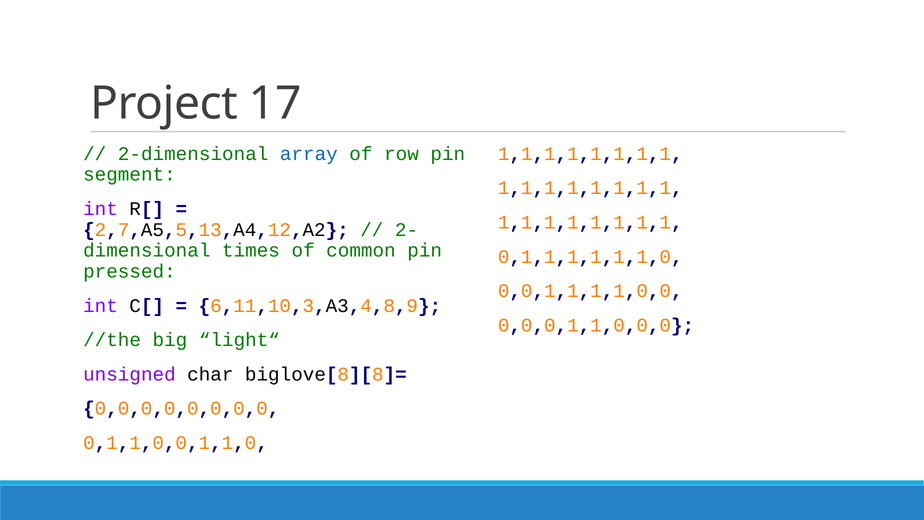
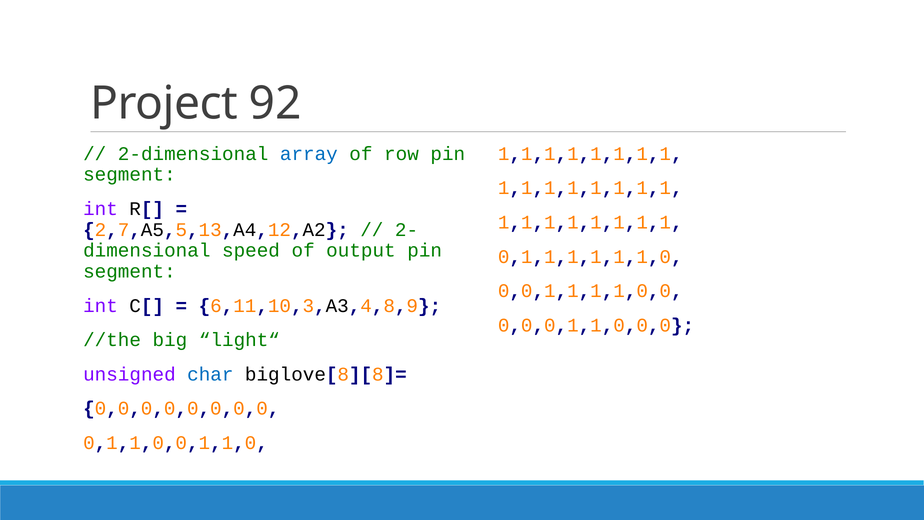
17: 17 -> 92
times: times -> speed
common: common -> output
pressed at (129, 271): pressed -> segment
char colour: black -> blue
